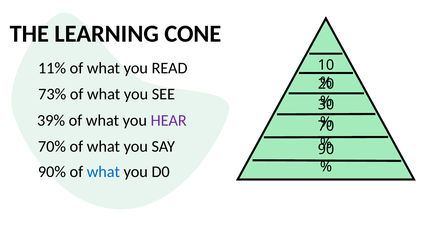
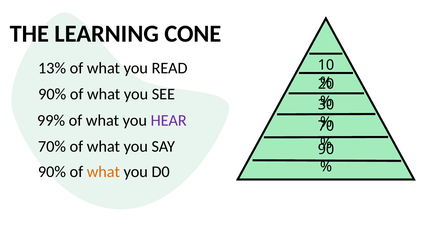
11%: 11% -> 13%
73% at (52, 94): 73% -> 90%
39%: 39% -> 99%
what at (103, 171) colour: blue -> orange
